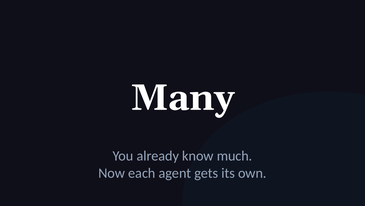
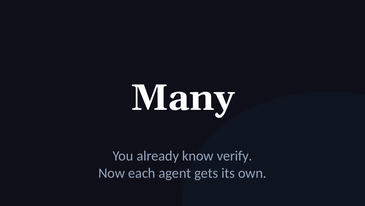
much: much -> verify
